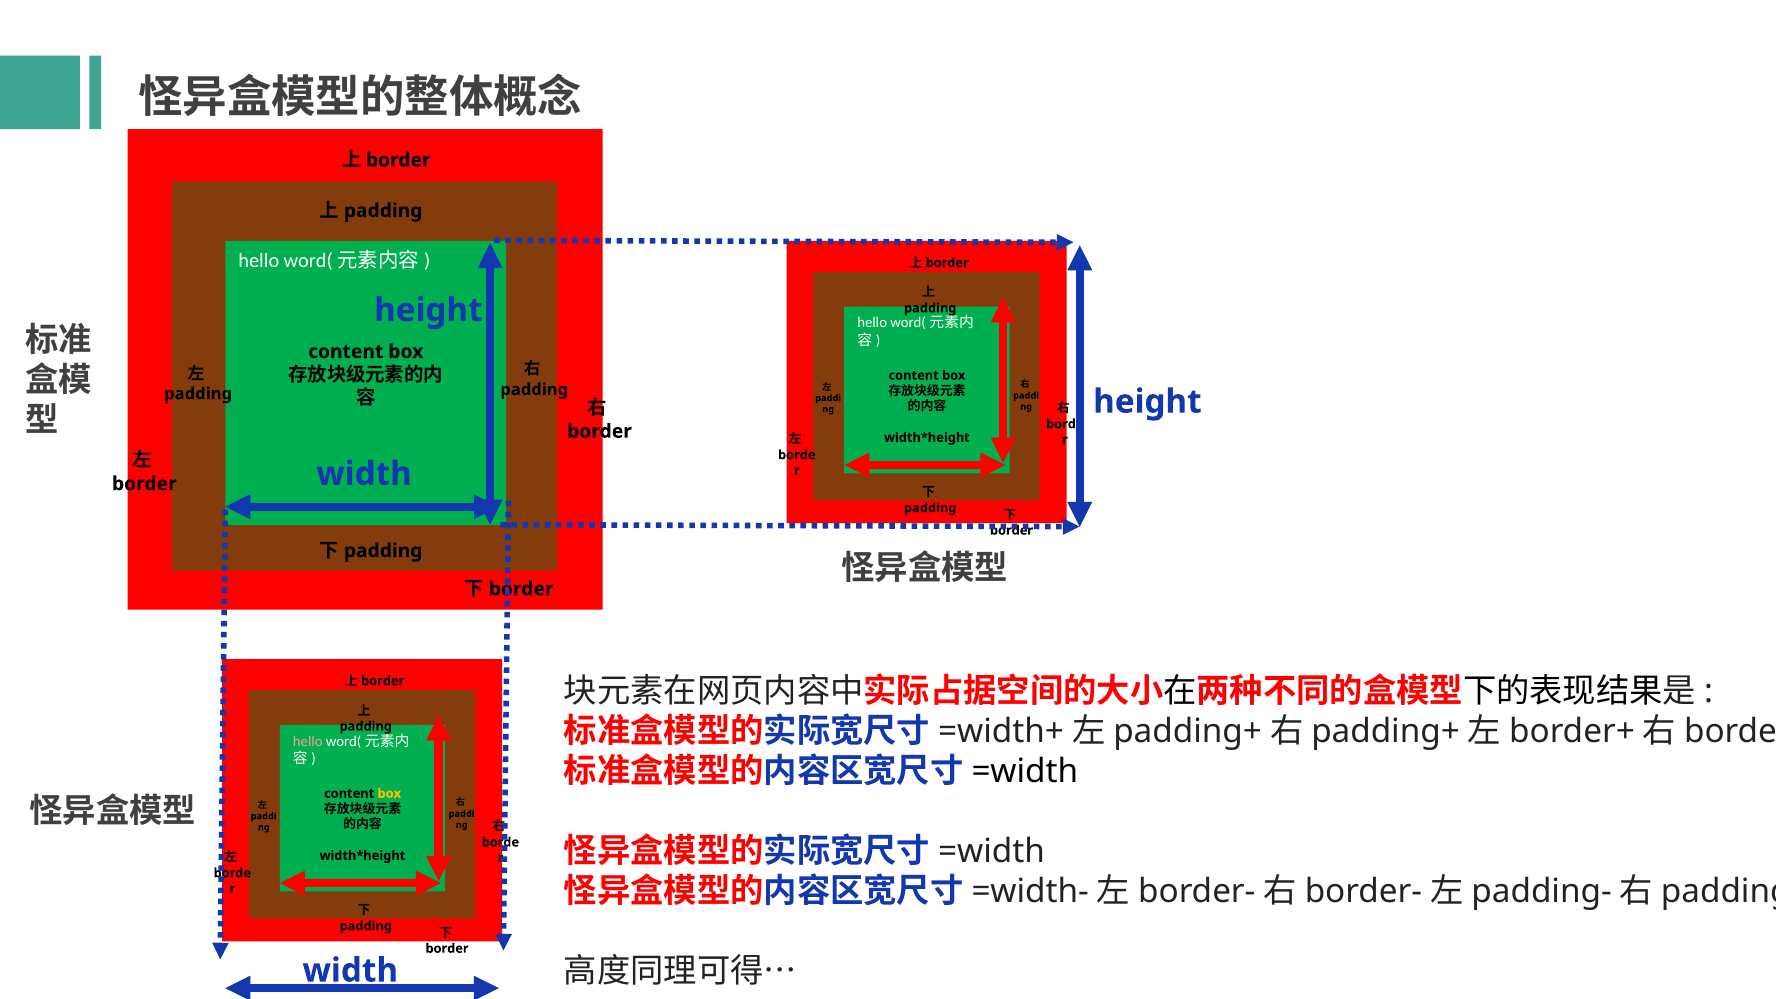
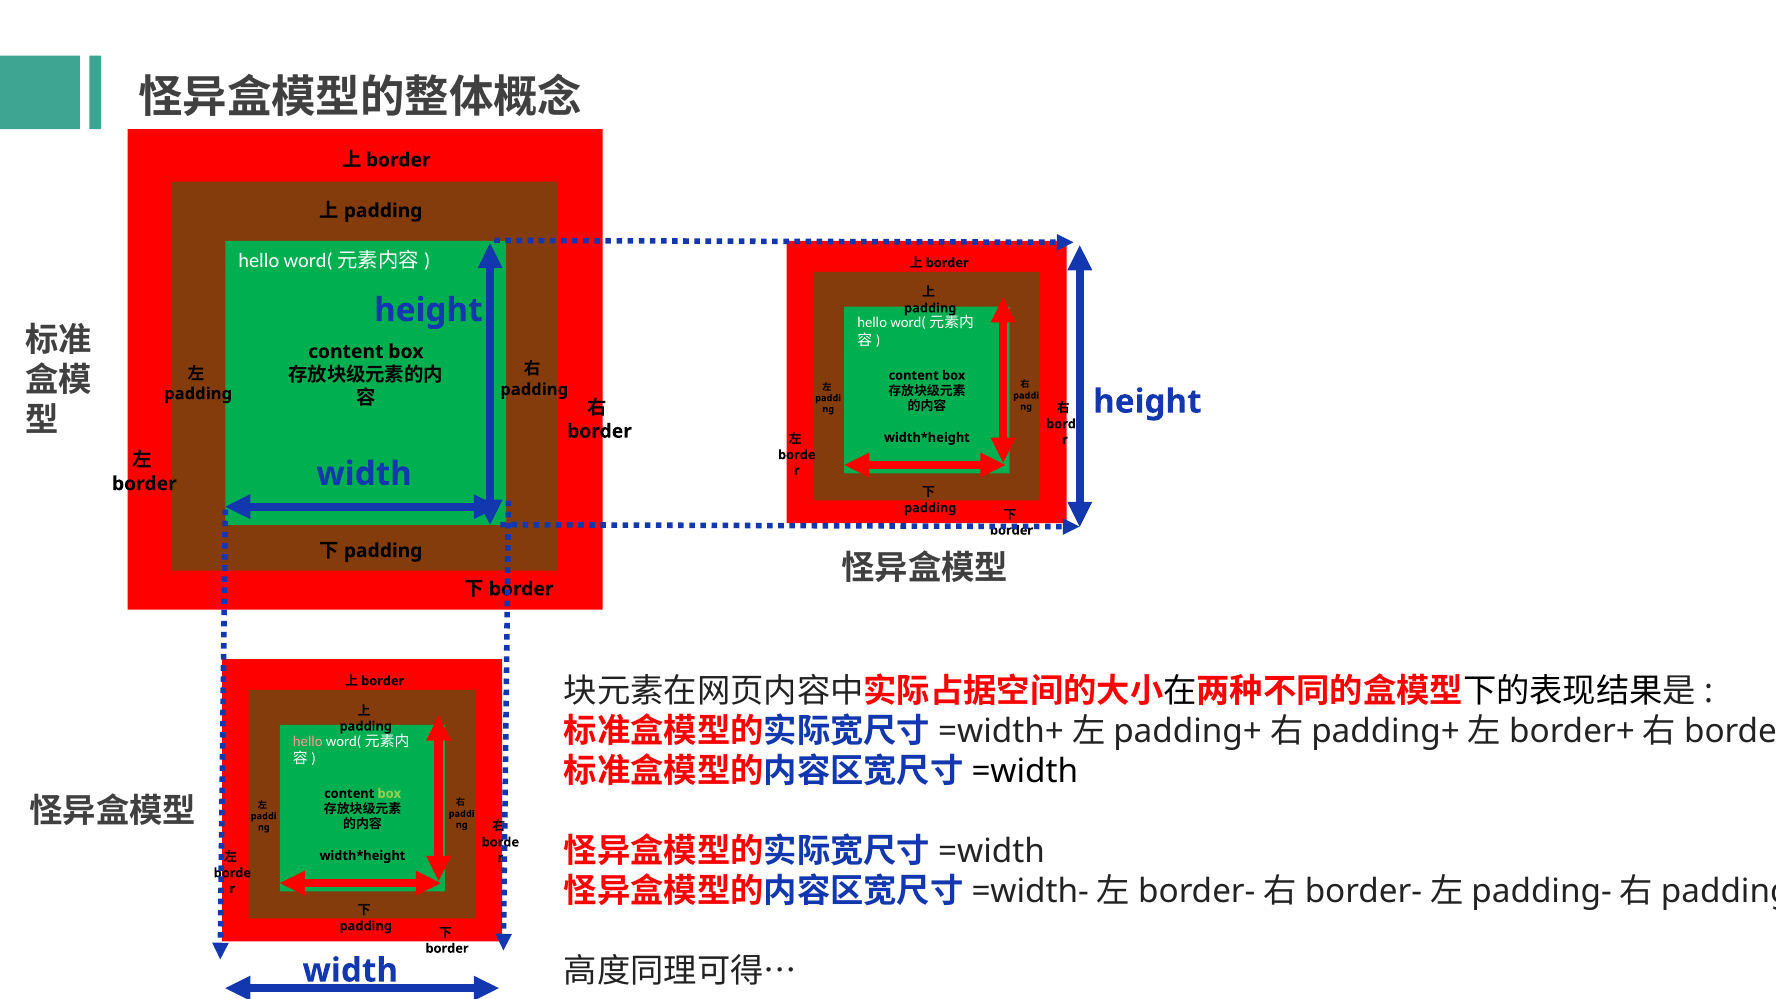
box at (389, 794) colour: yellow -> light green
